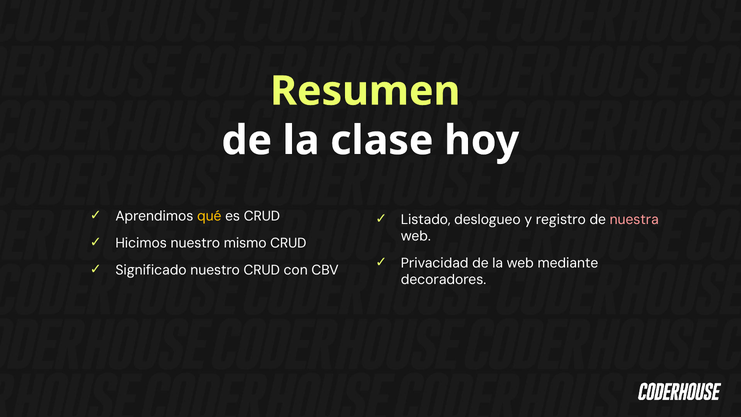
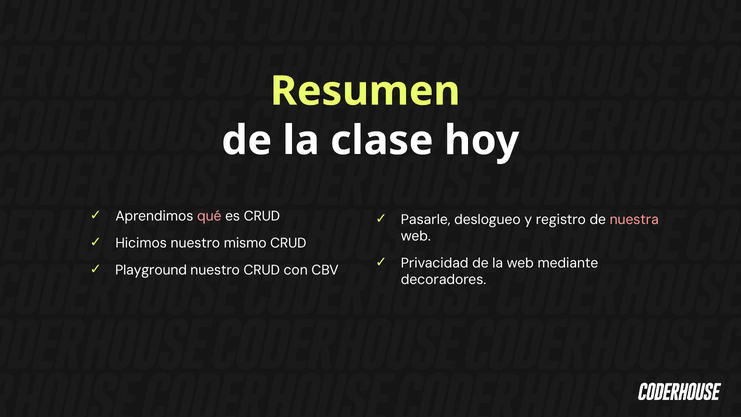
qué colour: yellow -> pink
Listado: Listado -> Pasarle
Significado: Significado -> Playground
